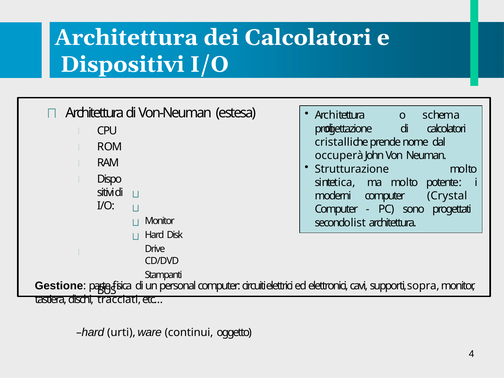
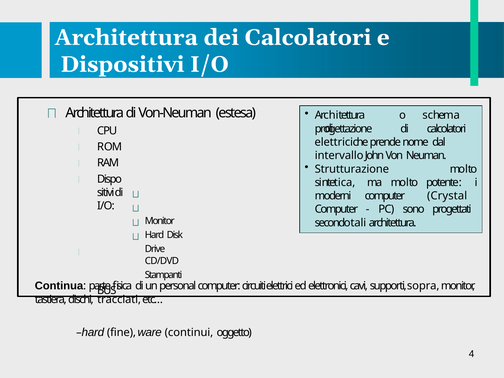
cristalli at (334, 142): cristalli -> elettrici
occuperà: occuperà -> intervallo
list: list -> tali
Gestione: Gestione -> Continua
urti: urti -> fine
